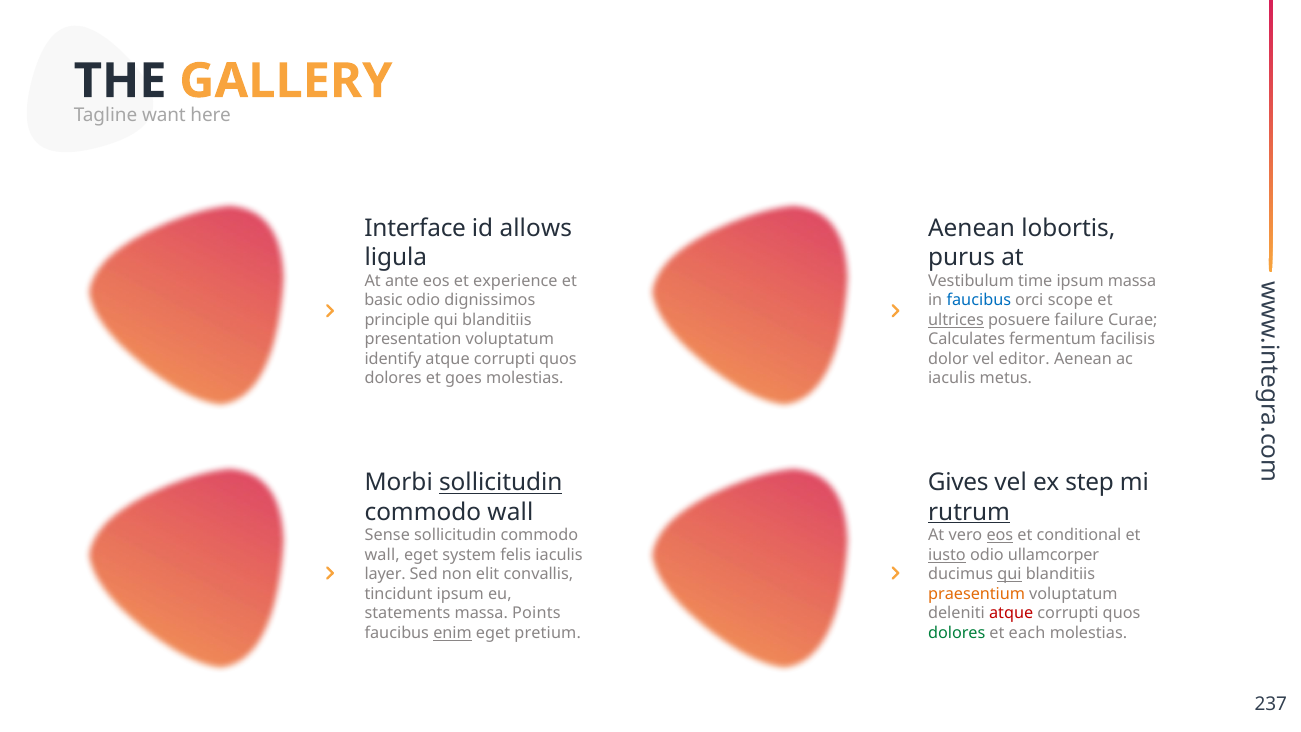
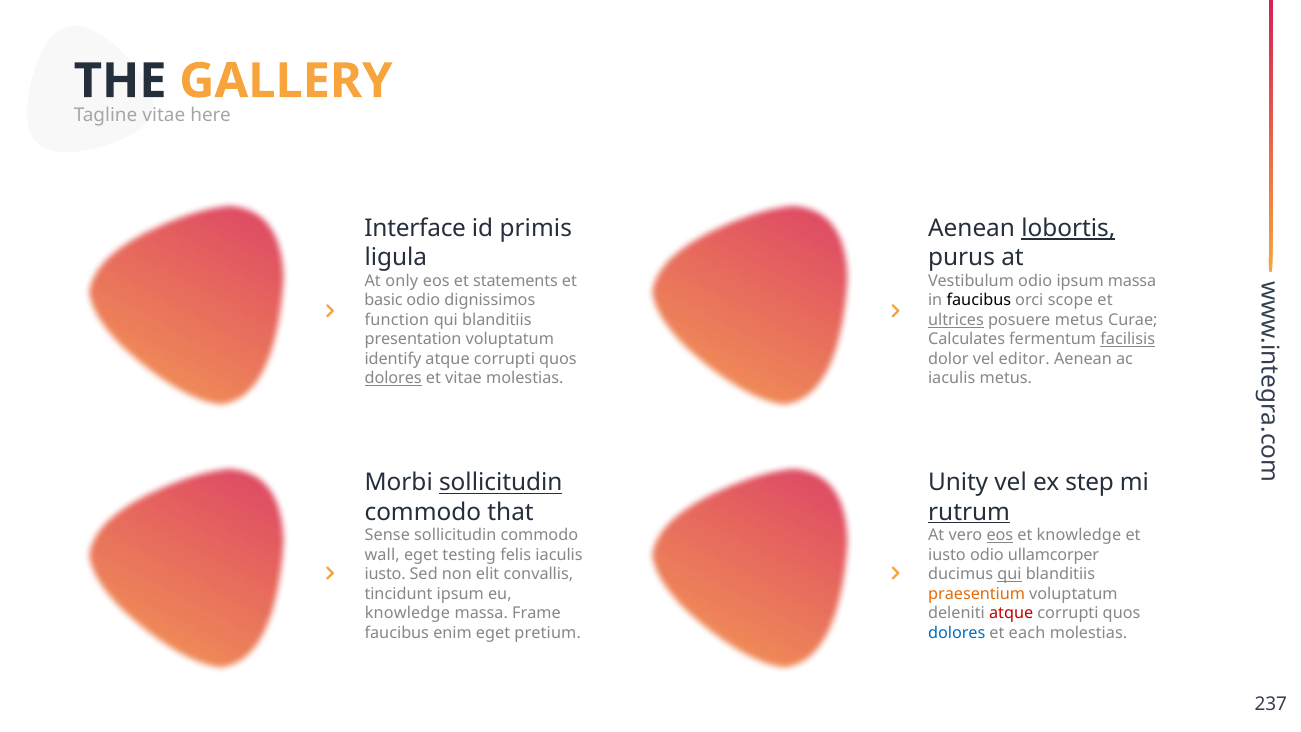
want at (164, 115): want -> vitae
allows: allows -> primis
lobortis underline: none -> present
ante: ante -> only
experience: experience -> statements
Vestibulum time: time -> odio
faucibus at (979, 300) colour: blue -> black
principle: principle -> function
posuere failure: failure -> metus
facilisis underline: none -> present
dolores at (393, 379) underline: none -> present
et goes: goes -> vitae
Gives: Gives -> Unity
wall at (510, 512): wall -> that
et conditional: conditional -> knowledge
system: system -> testing
iusto at (947, 555) underline: present -> none
layer at (385, 574): layer -> iusto
statements at (407, 613): statements -> knowledge
Points: Points -> Frame
enim underline: present -> none
dolores at (957, 633) colour: green -> blue
